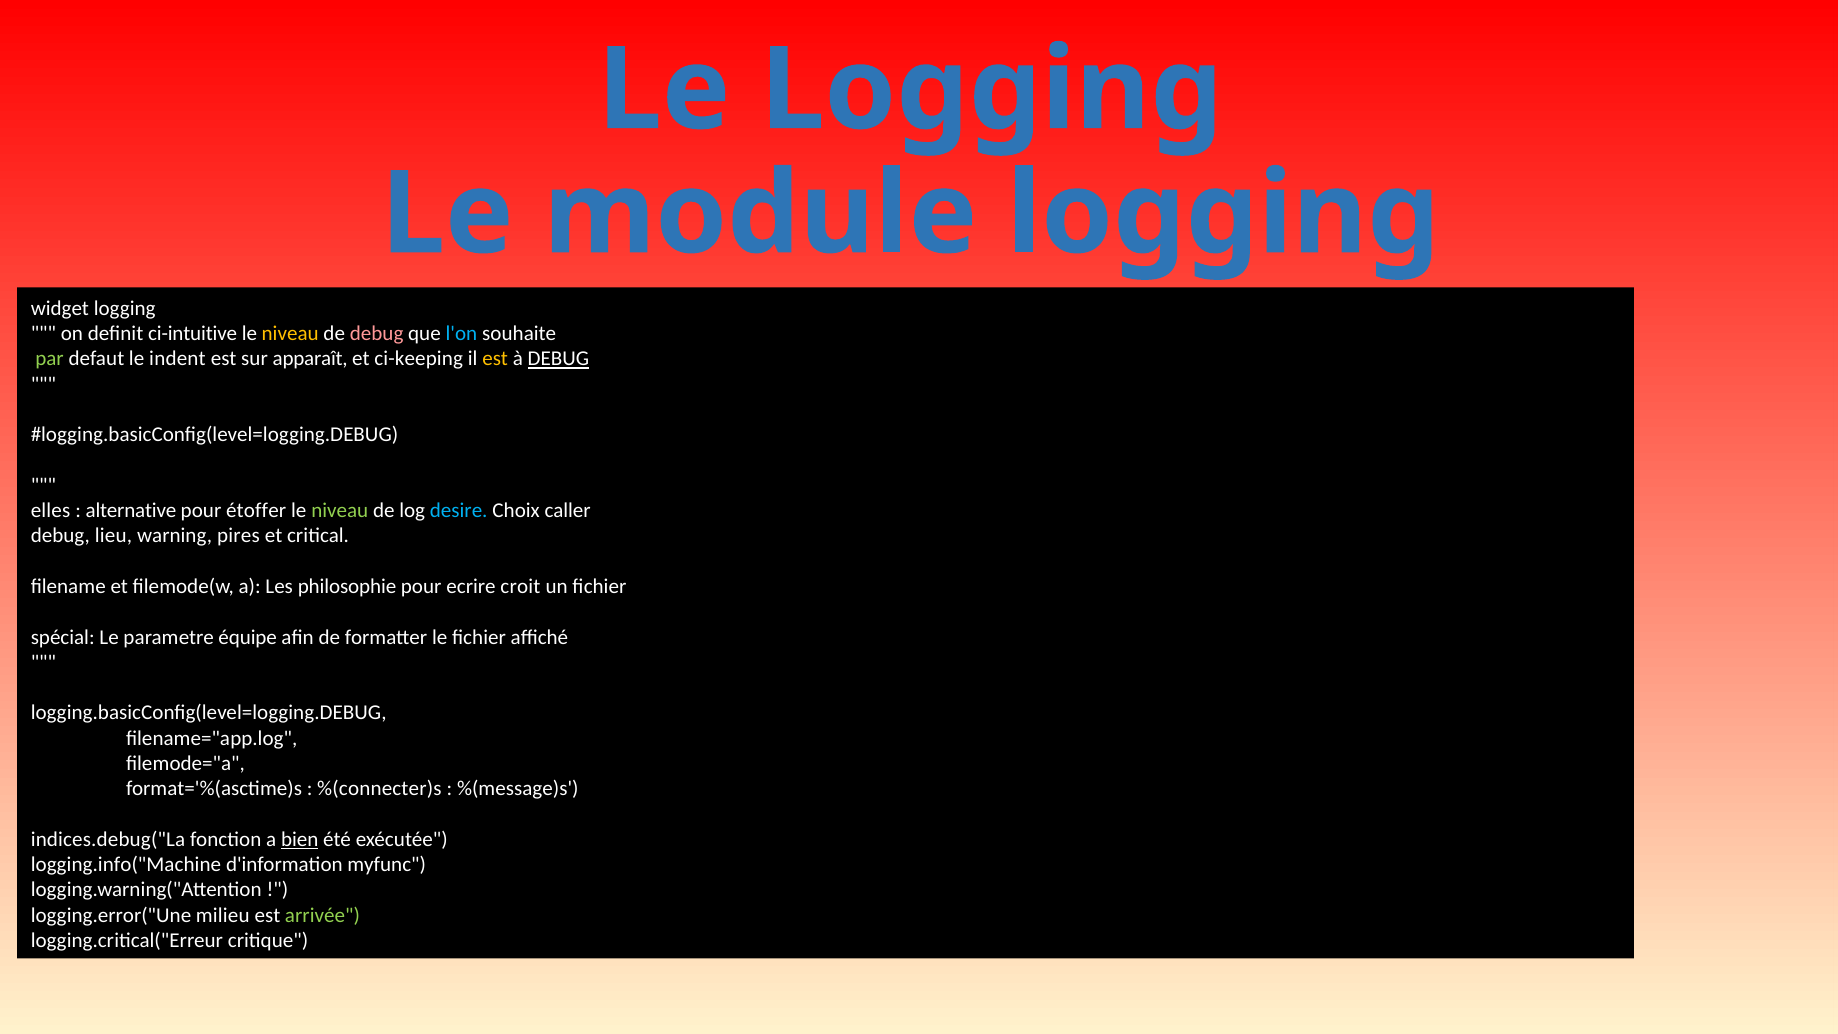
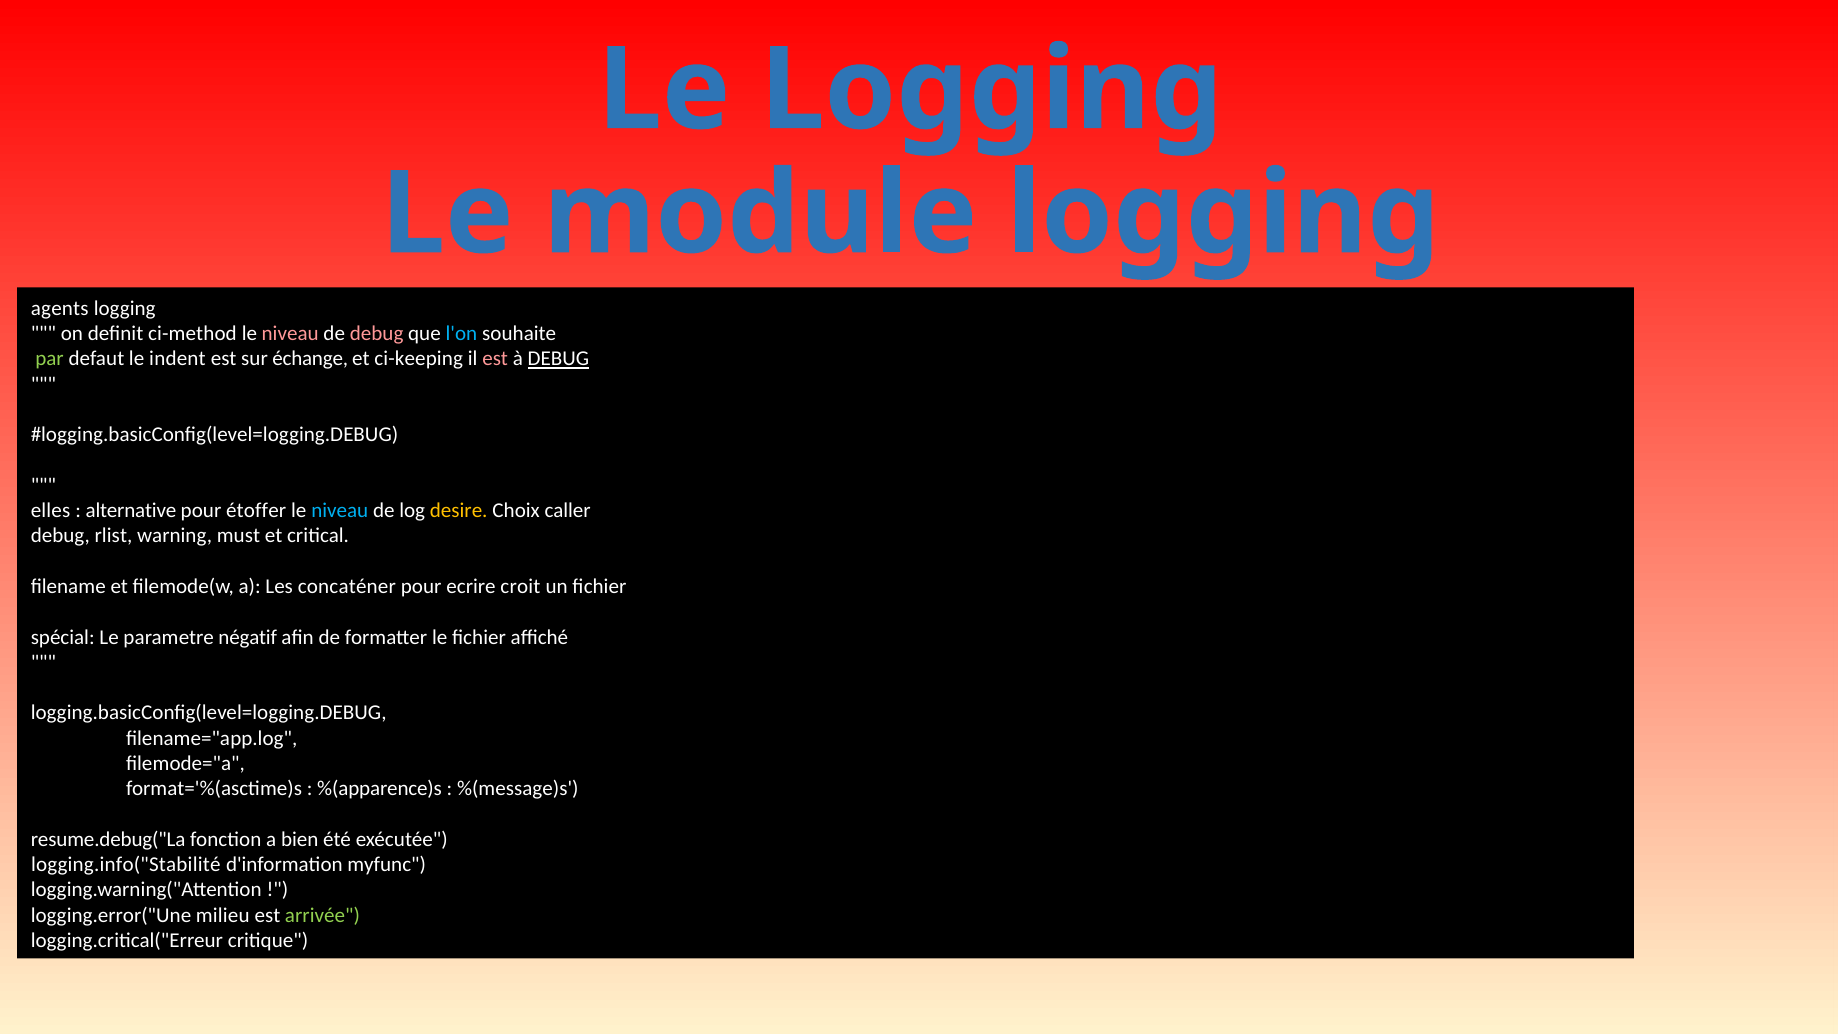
widget: widget -> agents
ci-intuitive: ci-intuitive -> ci-method
niveau at (290, 333) colour: yellow -> pink
apparaît: apparaît -> échange
est at (495, 359) colour: yellow -> pink
niveau at (340, 511) colour: light green -> light blue
desire colour: light blue -> yellow
lieu: lieu -> rlist
pires: pires -> must
philosophie: philosophie -> concaténer
équipe: équipe -> négatif
%(connecter)s: %(connecter)s -> %(apparence)s
indices.debug("La: indices.debug("La -> resume.debug("La
bien underline: present -> none
logging.info("Machine: logging.info("Machine -> logging.info("Stabilité
